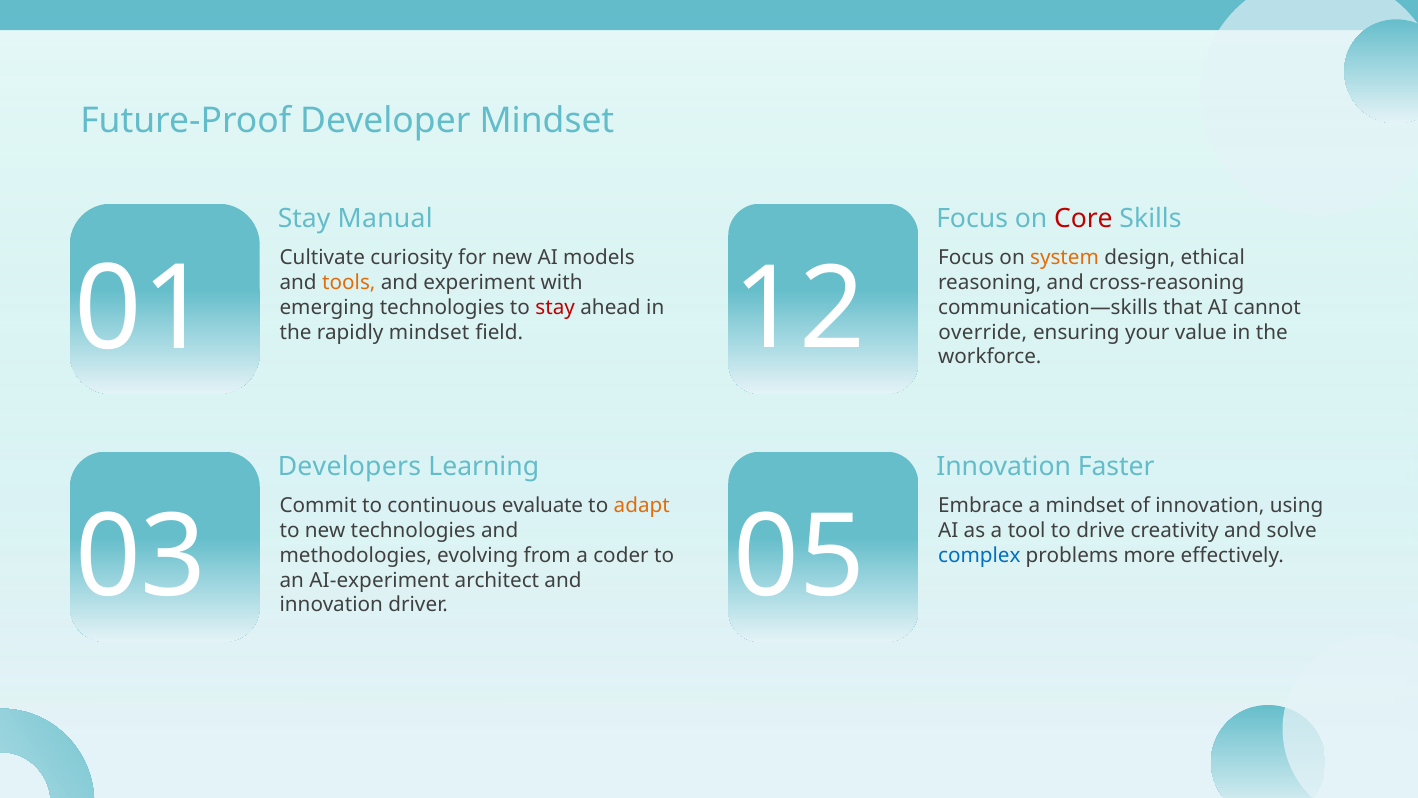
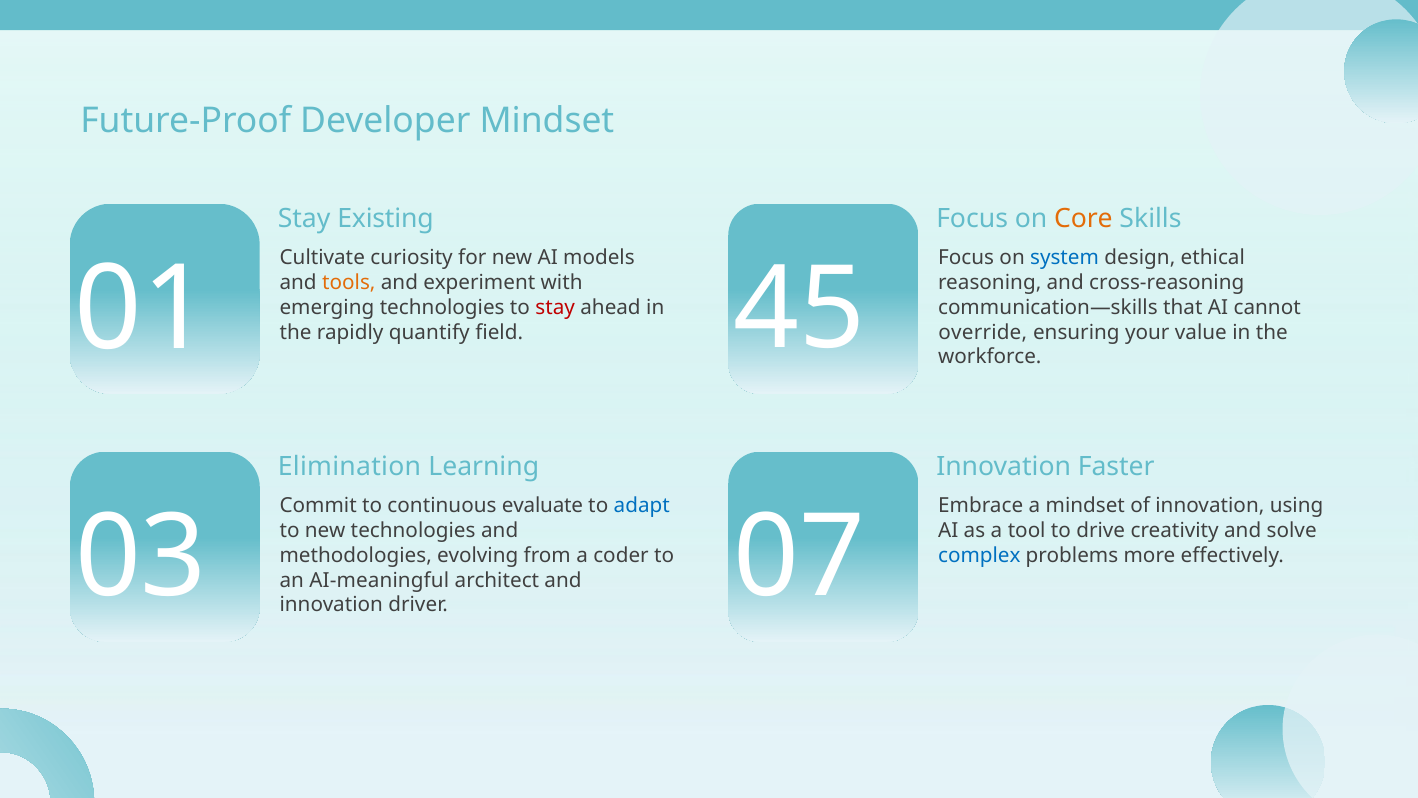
Manual: Manual -> Existing
Core colour: red -> orange
system colour: orange -> blue
rapidly mindset: mindset -> quantify
12: 12 -> 45
Developers: Developers -> Elimination
adapt colour: orange -> blue
AI-experiment: AI-experiment -> AI-meaningful
05: 05 -> 07
